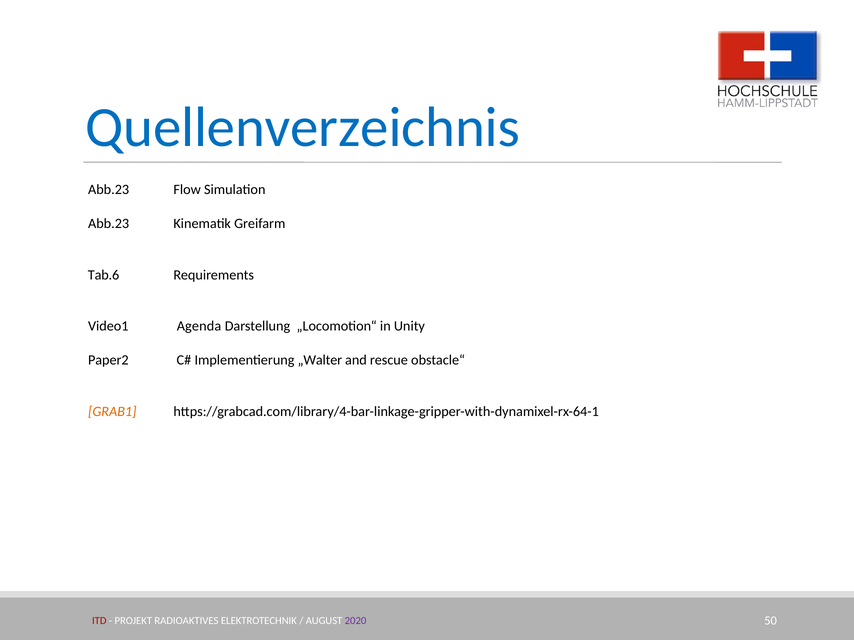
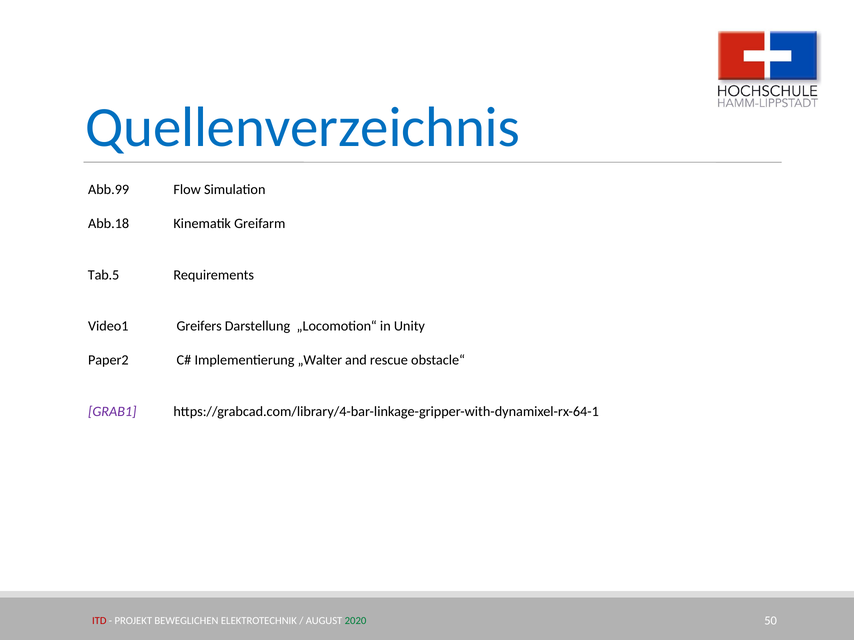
Abb.23 at (109, 190): Abb.23 -> Abb.99
Abb.23 at (109, 224): Abb.23 -> Abb.18
Tab.6: Tab.6 -> Tab.5
Agenda: Agenda -> Greifers
GRAB1 colour: orange -> purple
RADIOAKTIVES: RADIOAKTIVES -> BEWEGLICHEN
2020 colour: purple -> green
